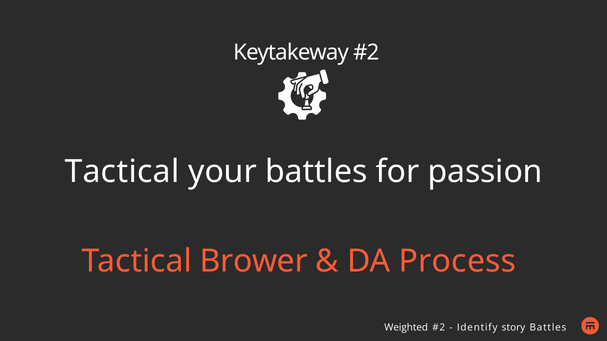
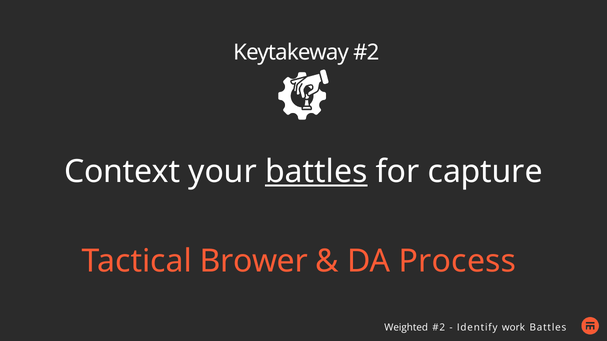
Tactical at (122, 172): Tactical -> Context
battles at (316, 172) underline: none -> present
passion: passion -> capture
story: story -> work
